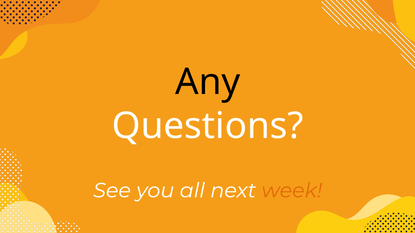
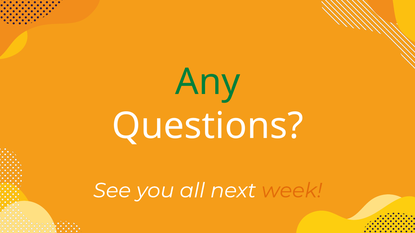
Any colour: black -> green
